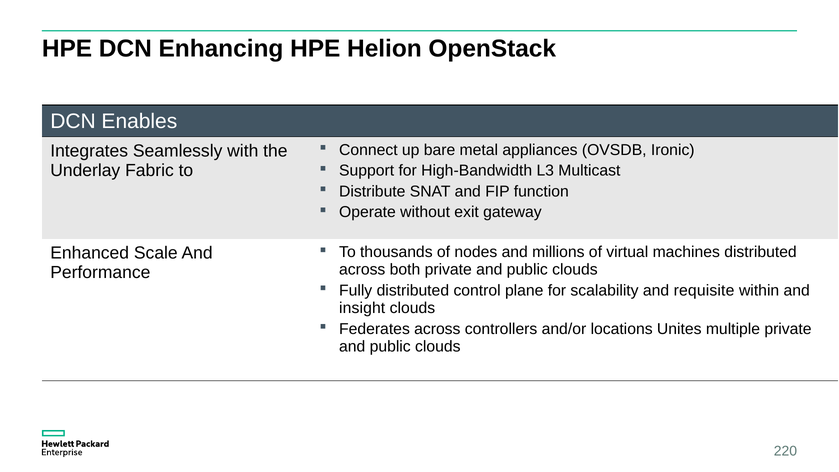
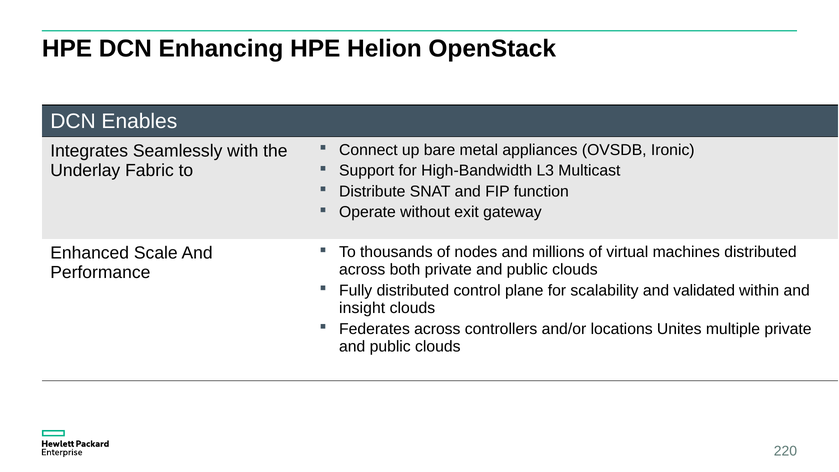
requisite: requisite -> validated
